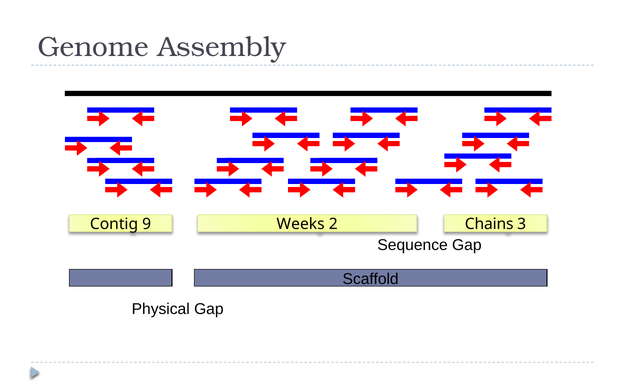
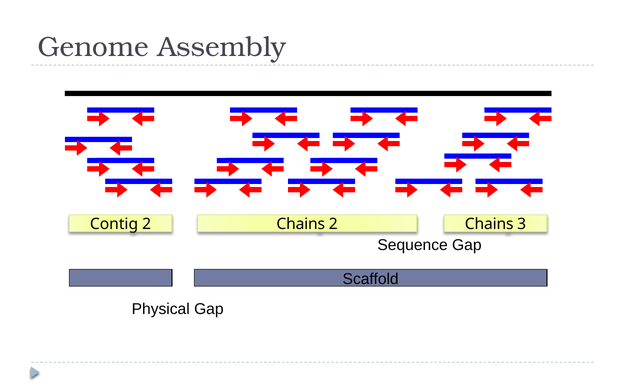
Contig 9: 9 -> 2
Weeks at (301, 224): Weeks -> Chains
